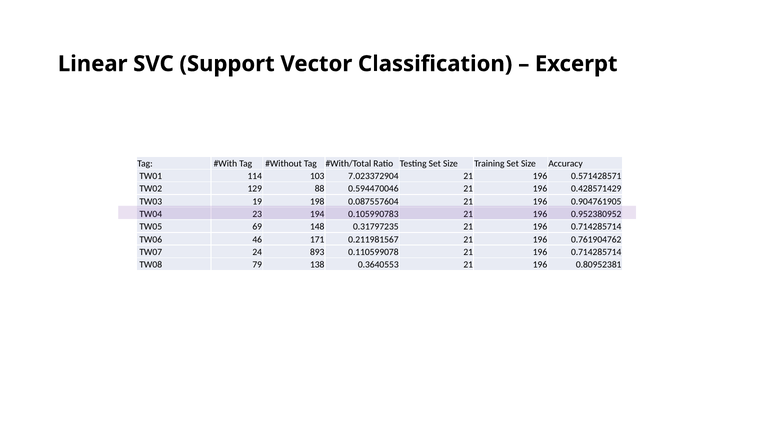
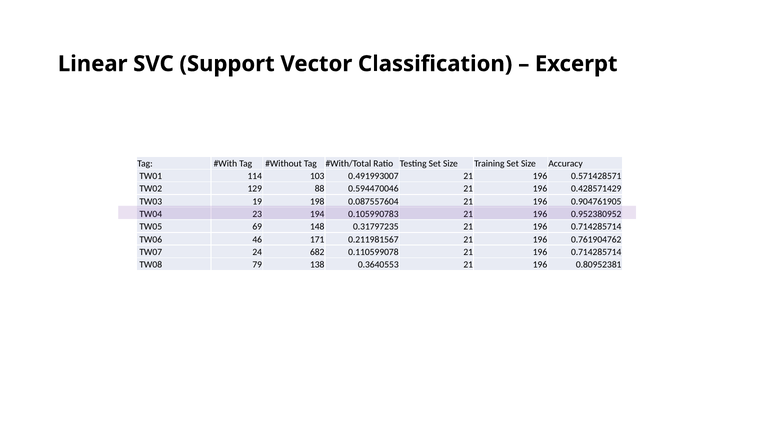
7.023372904: 7.023372904 -> 0.491993007
893: 893 -> 682
